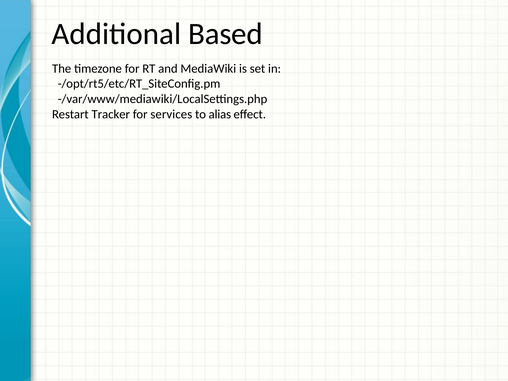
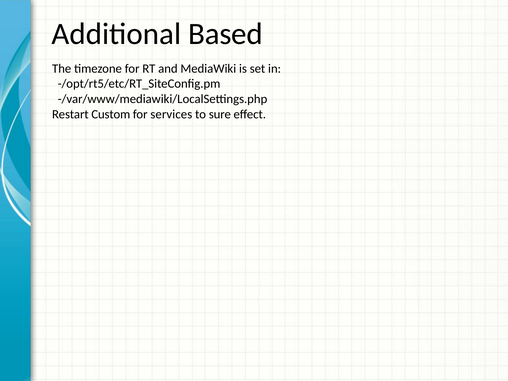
Tracker: Tracker -> Custom
alias: alias -> sure
